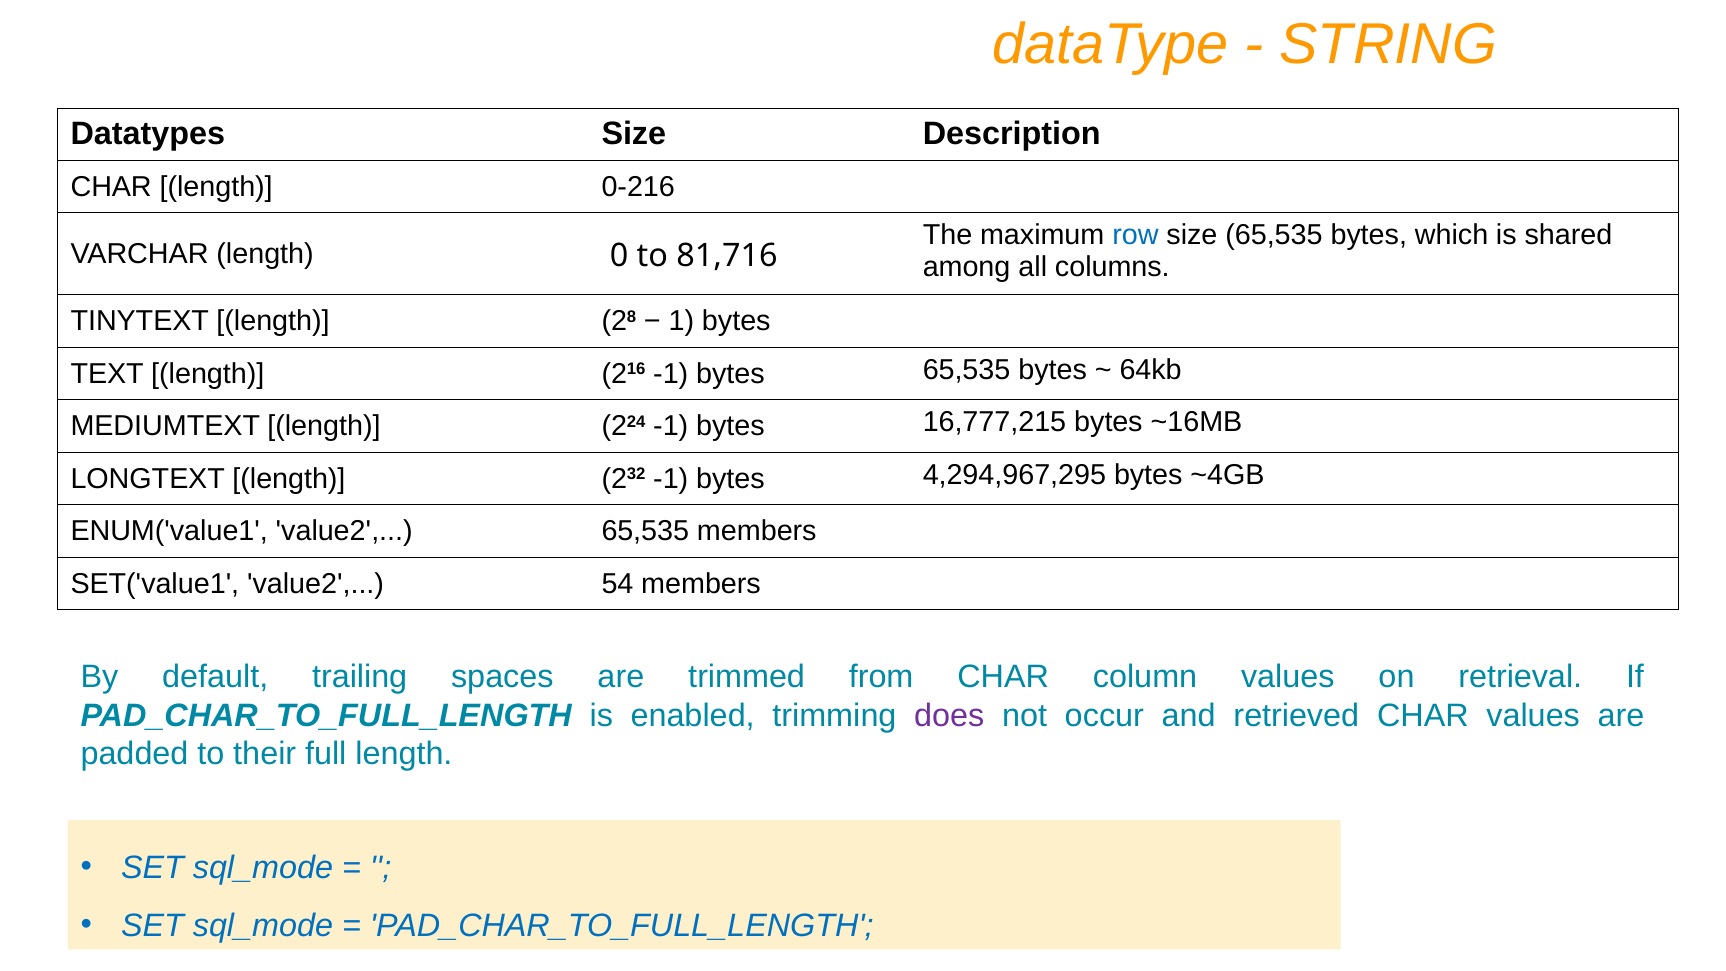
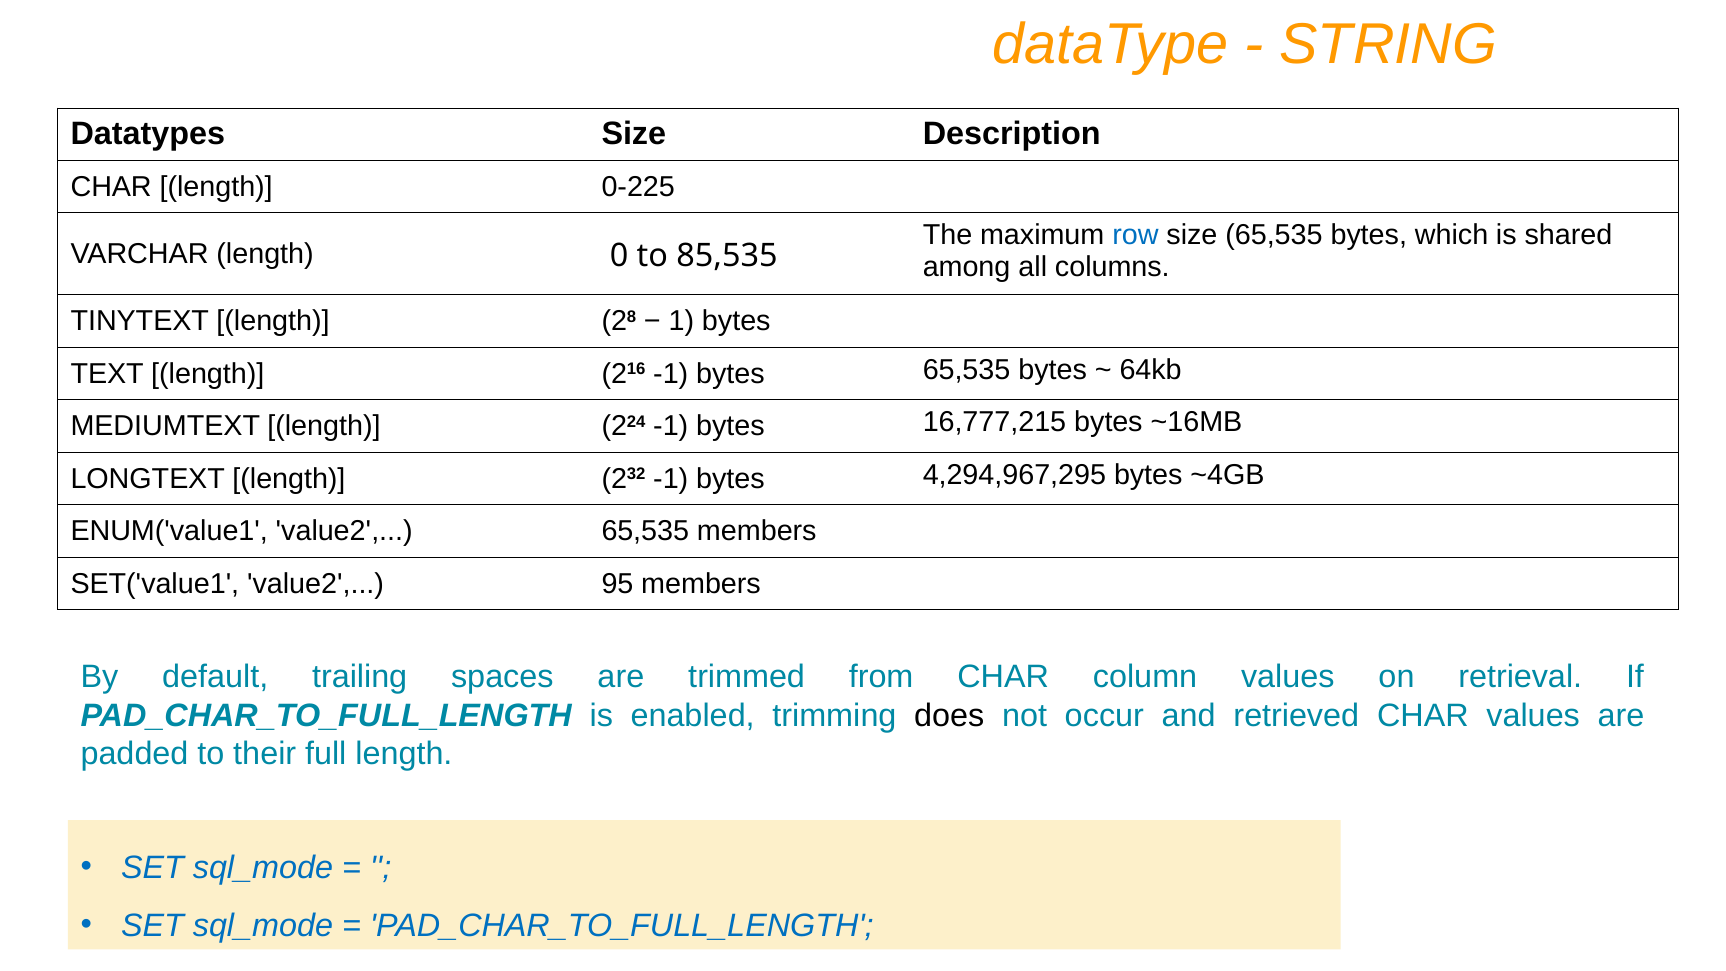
0-216: 0-216 -> 0-225
81,716: 81,716 -> 85,535
54: 54 -> 95
does colour: purple -> black
